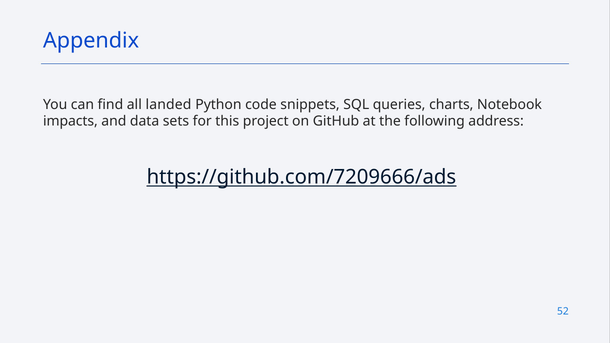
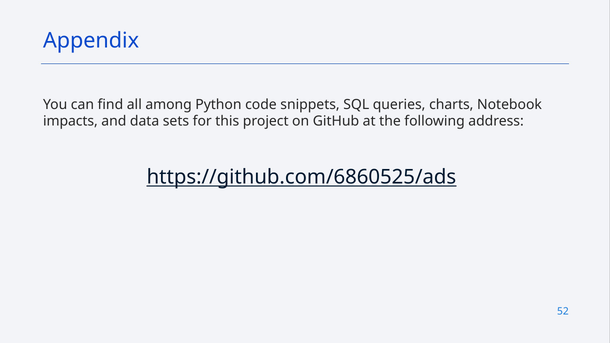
landed: landed -> among
https://github.com/7209666/ads: https://github.com/7209666/ads -> https://github.com/6860525/ads
